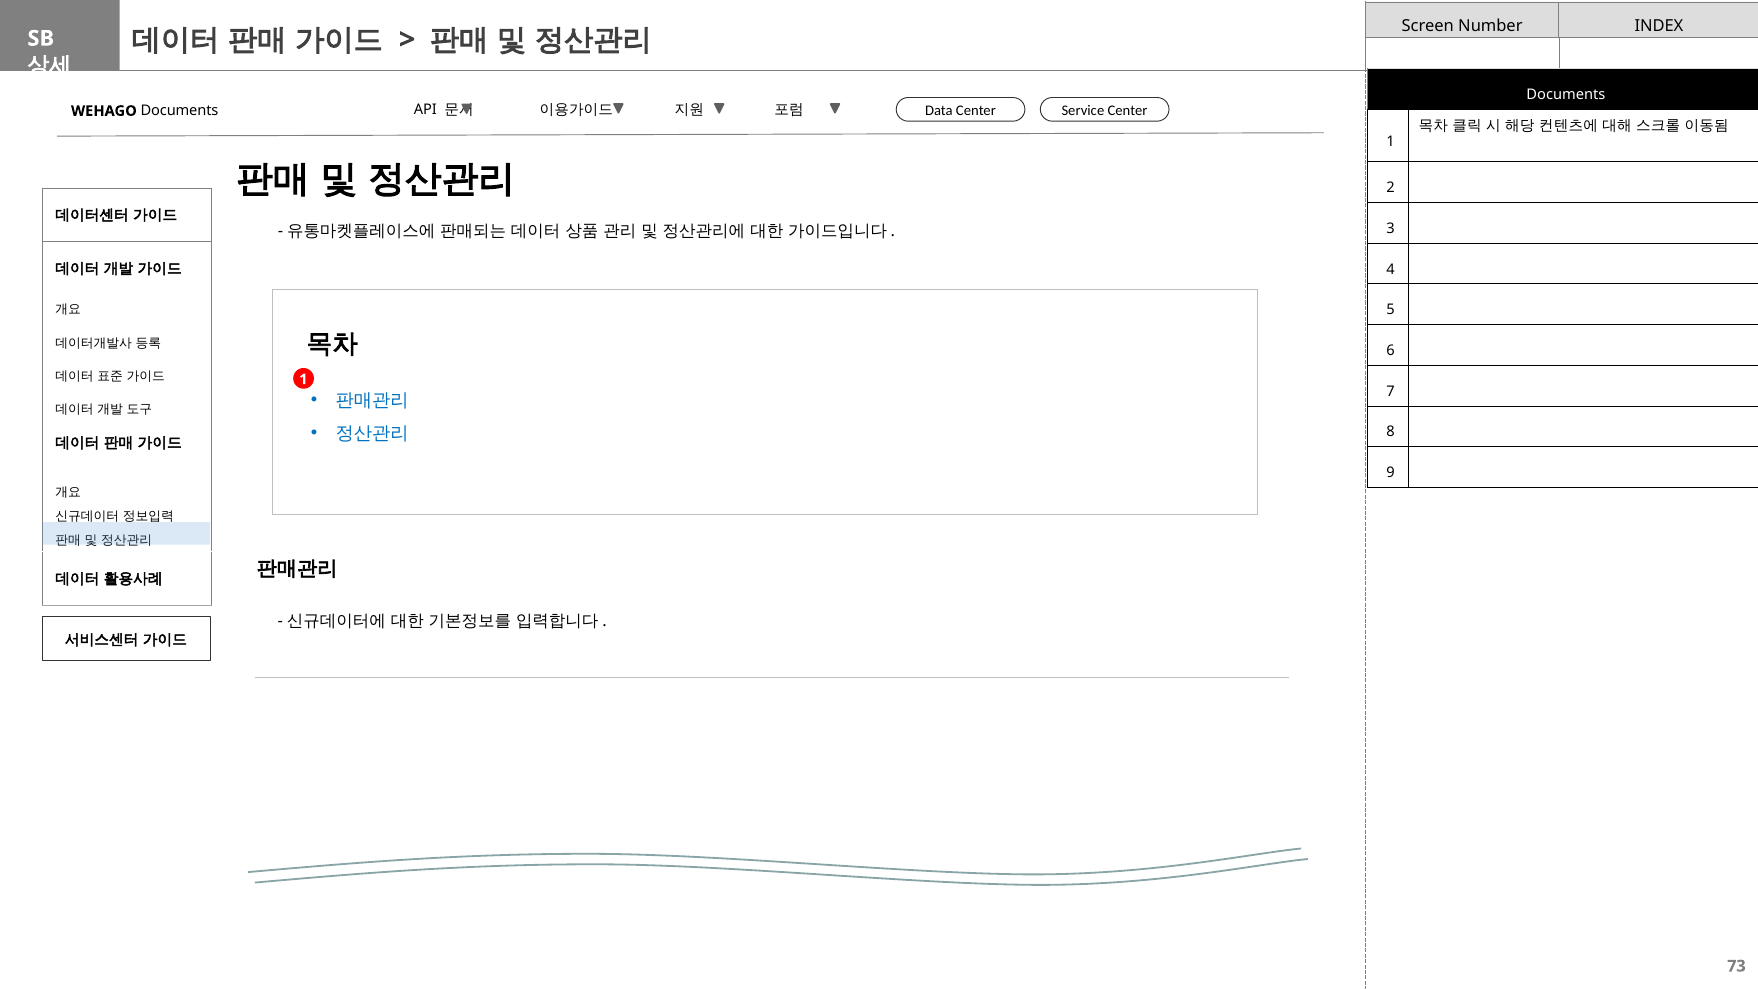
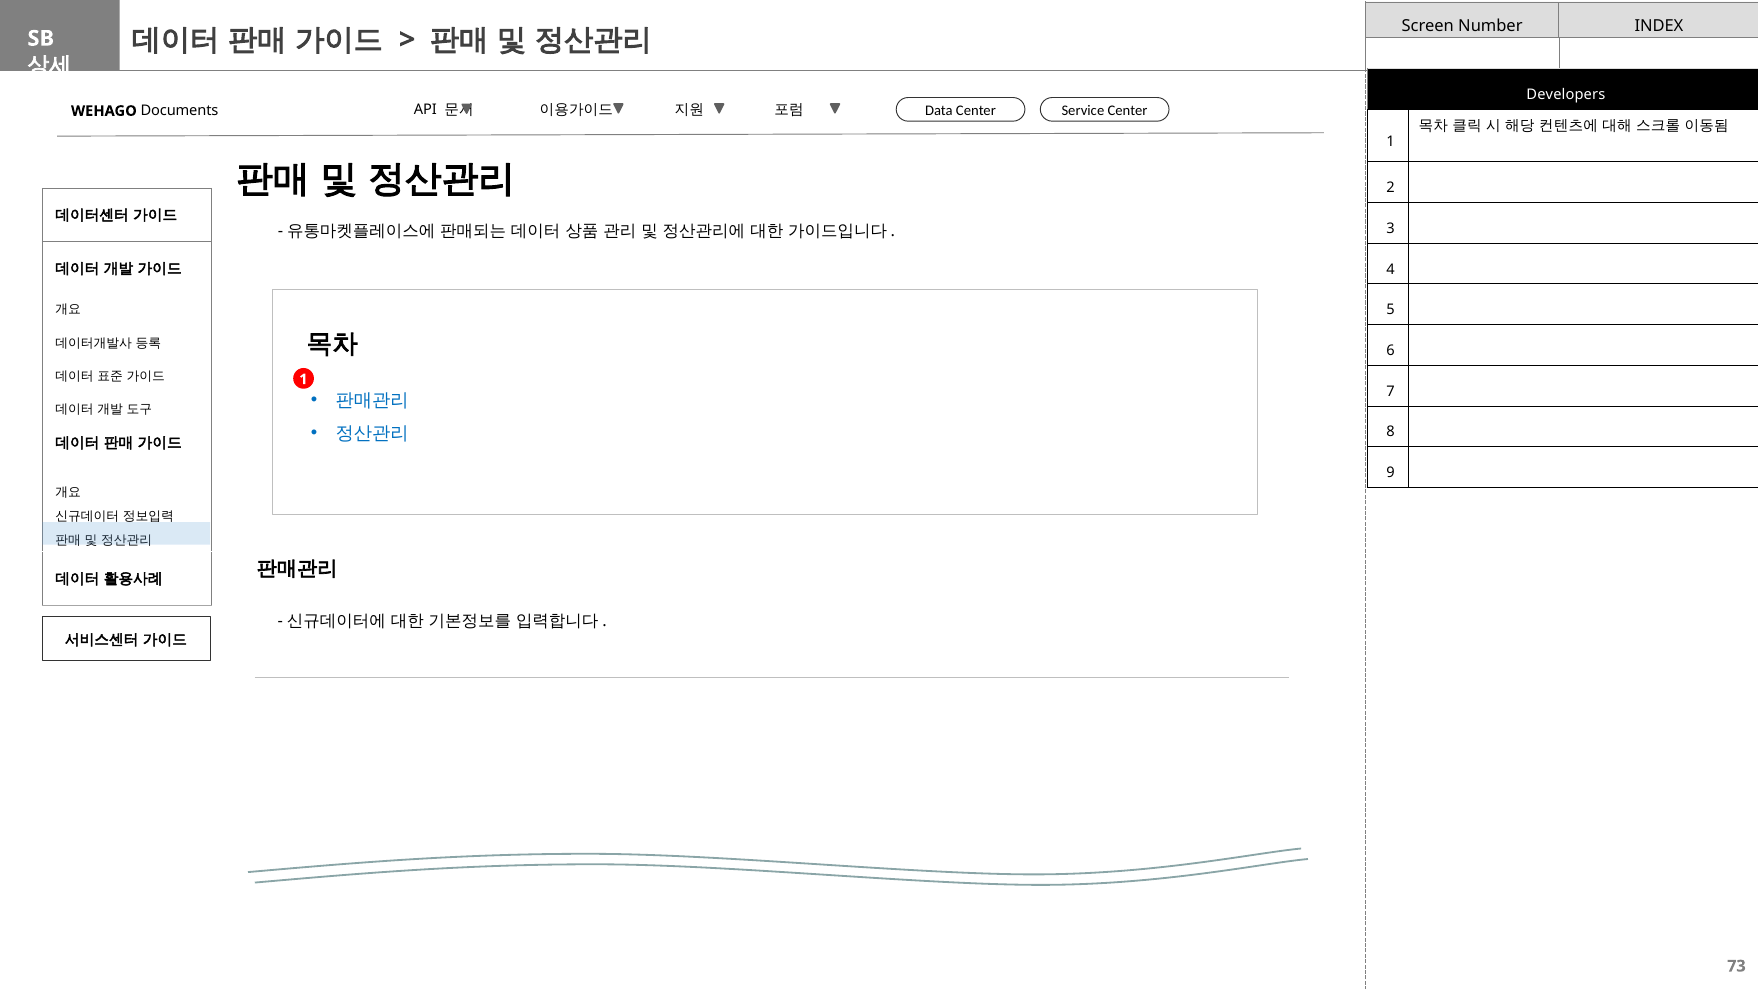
Documents at (1566, 95): Documents -> Developers
